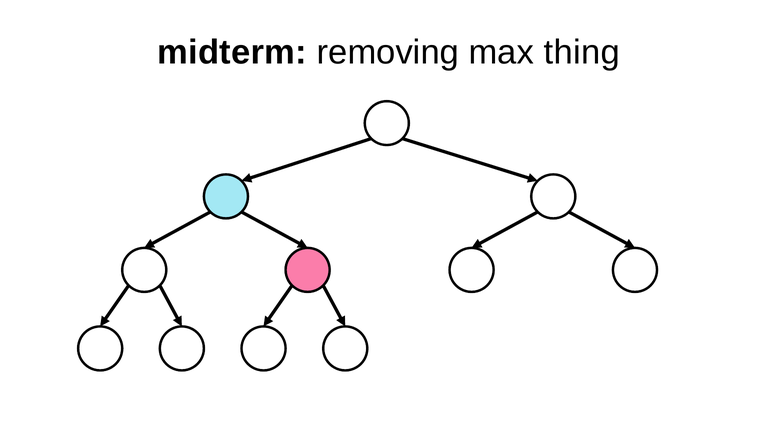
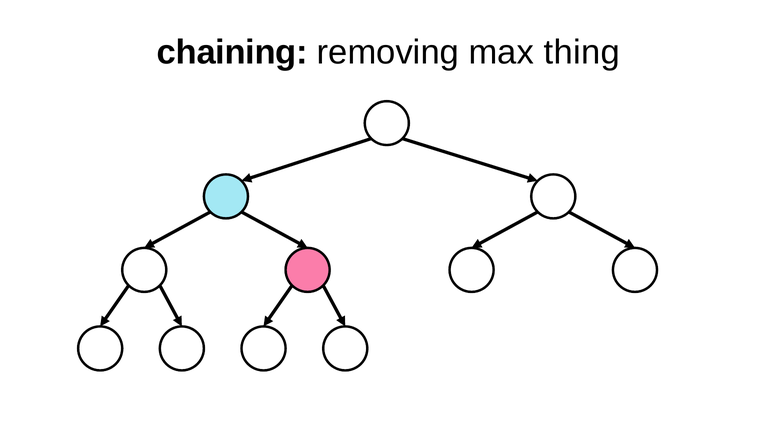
midterm: midterm -> chaining
